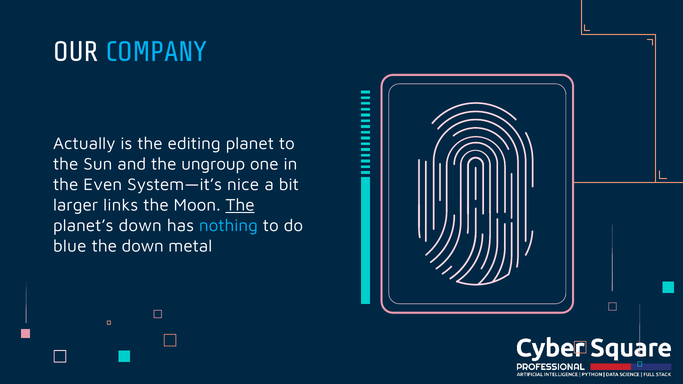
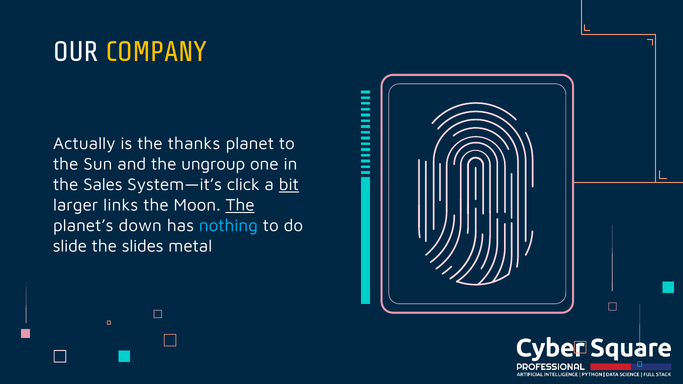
COMPANY colour: light blue -> yellow
editing: editing -> thanks
Even: Even -> Sales
nice: nice -> click
bit underline: none -> present
blue: blue -> slide
the down: down -> slides
